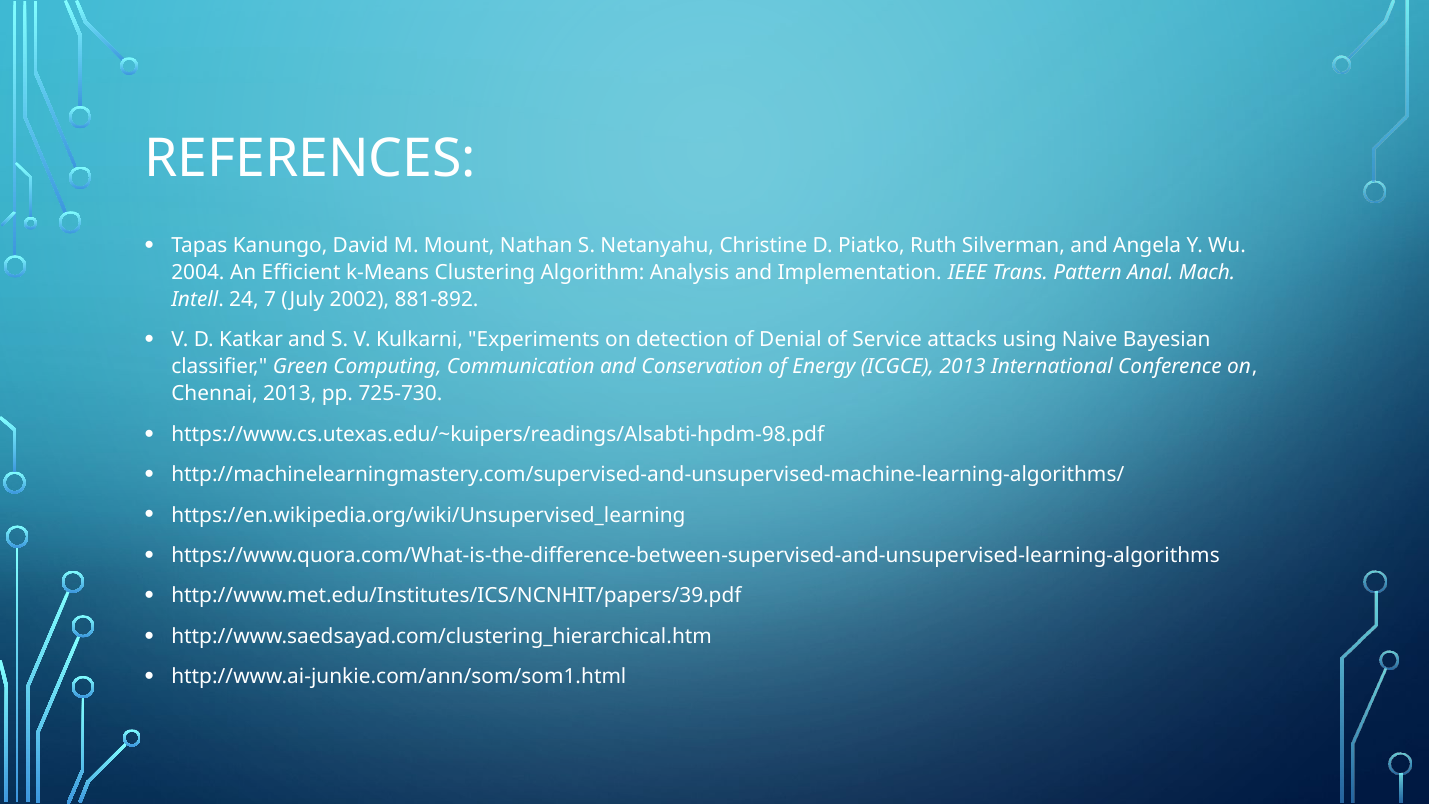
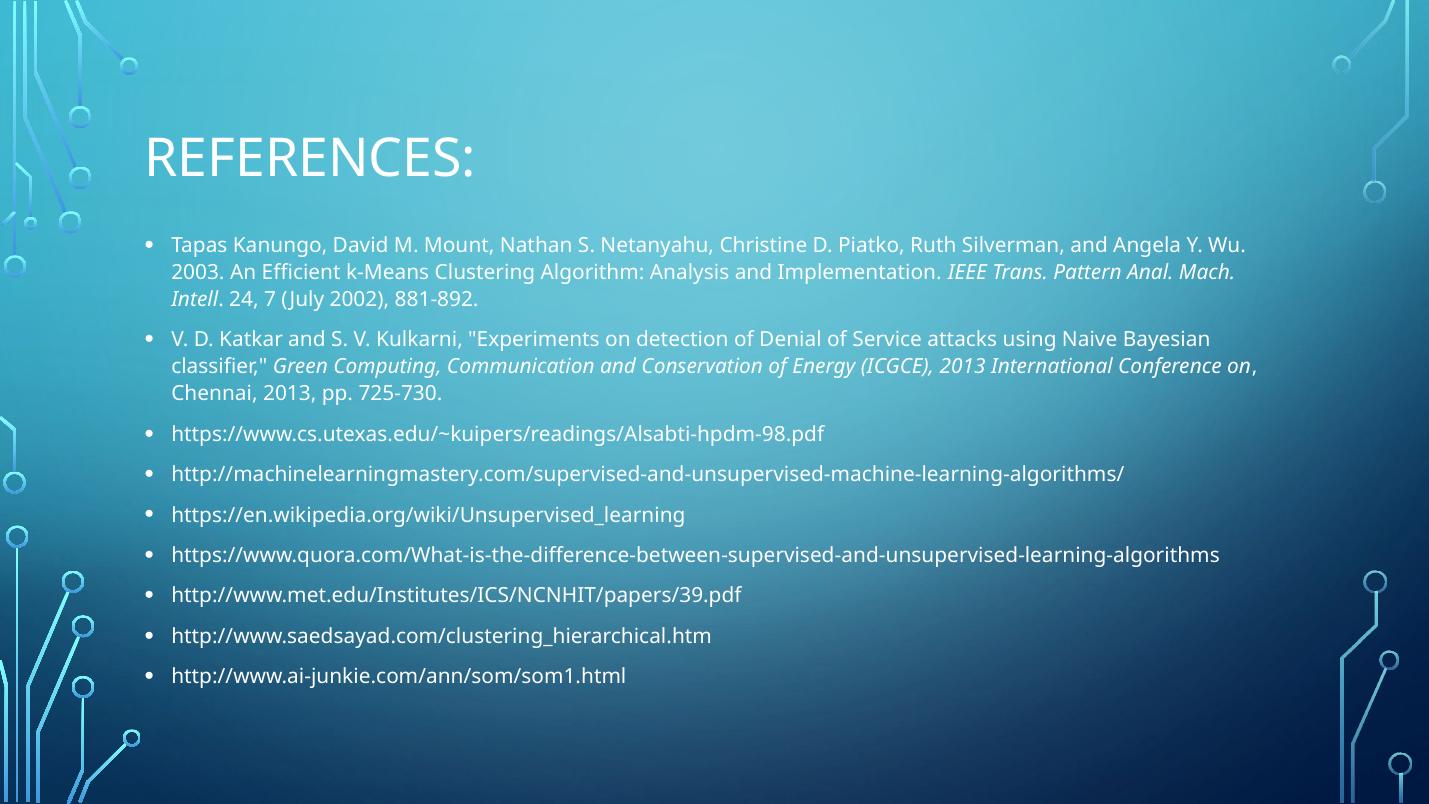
2004: 2004 -> 2003
